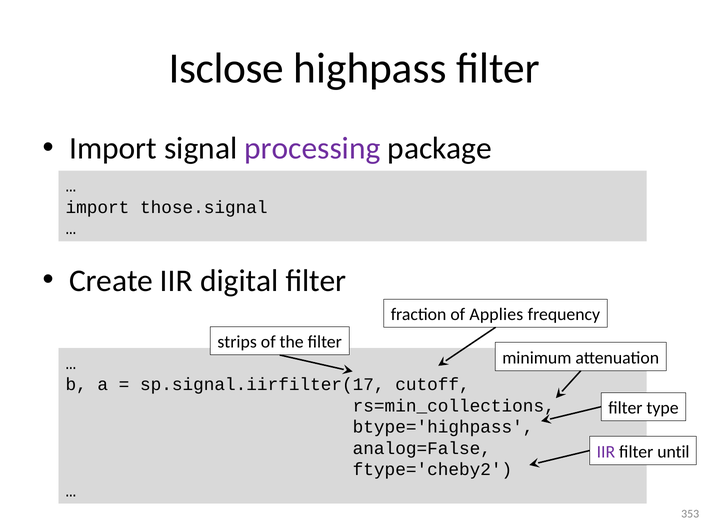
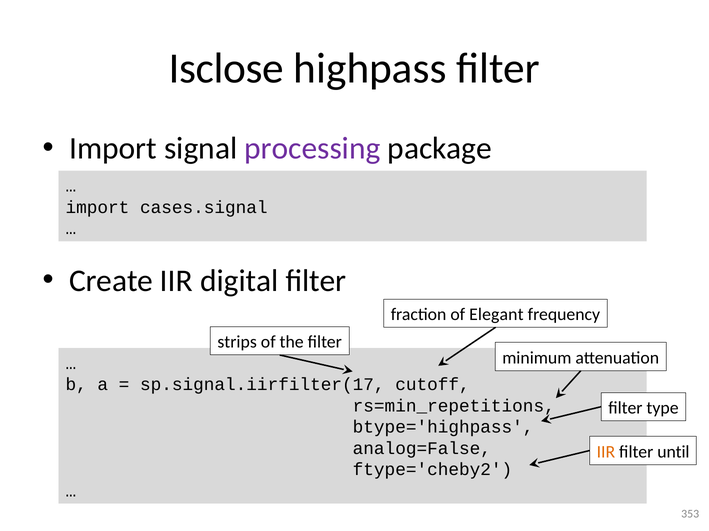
those.signal: those.signal -> cases.signal
Applies: Applies -> Elegant
rs=min_collections: rs=min_collections -> rs=min_repetitions
IIR at (606, 452) colour: purple -> orange
